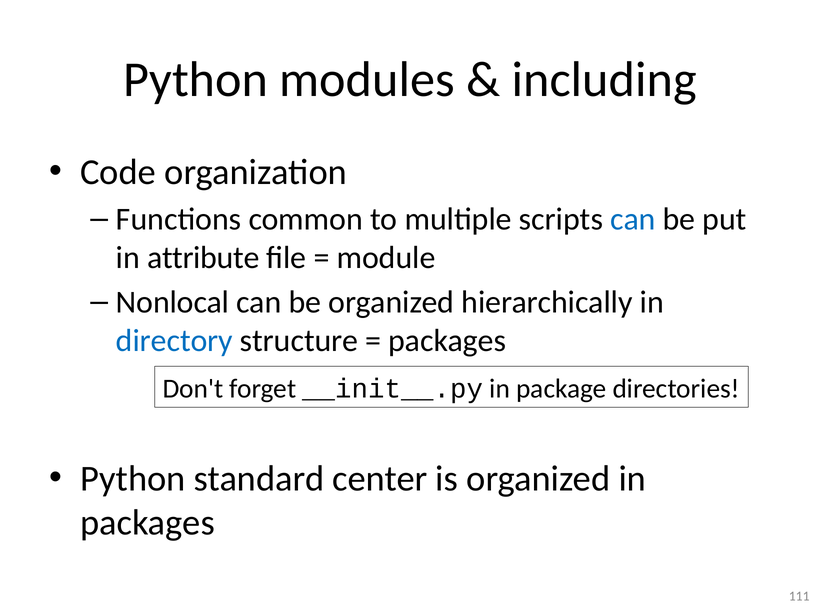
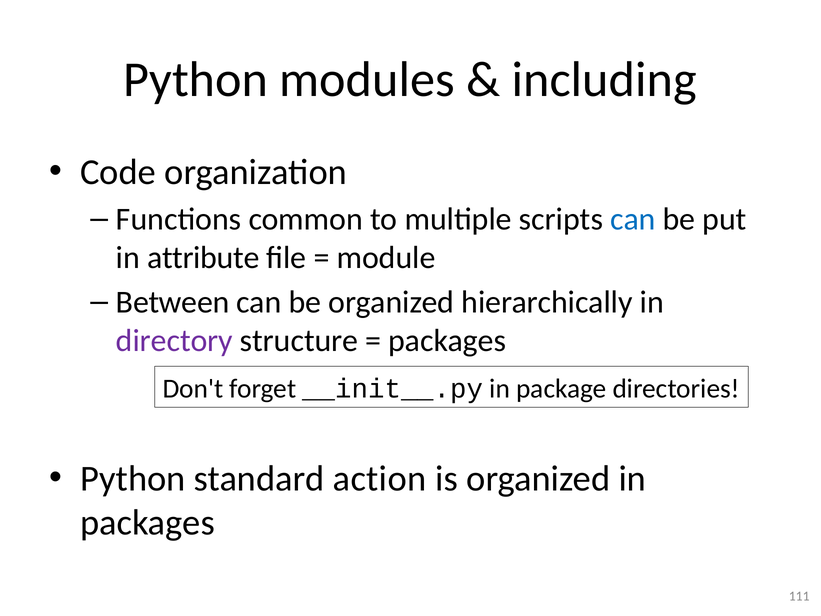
Nonlocal: Nonlocal -> Between
directory colour: blue -> purple
center: center -> action
